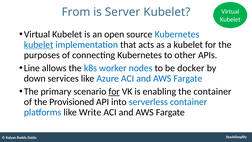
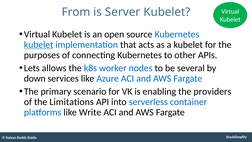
Line: Line -> Lets
docker: docker -> several
for at (114, 91) underline: present -> none
the container: container -> providers
Provisioned: Provisioned -> Limitations
